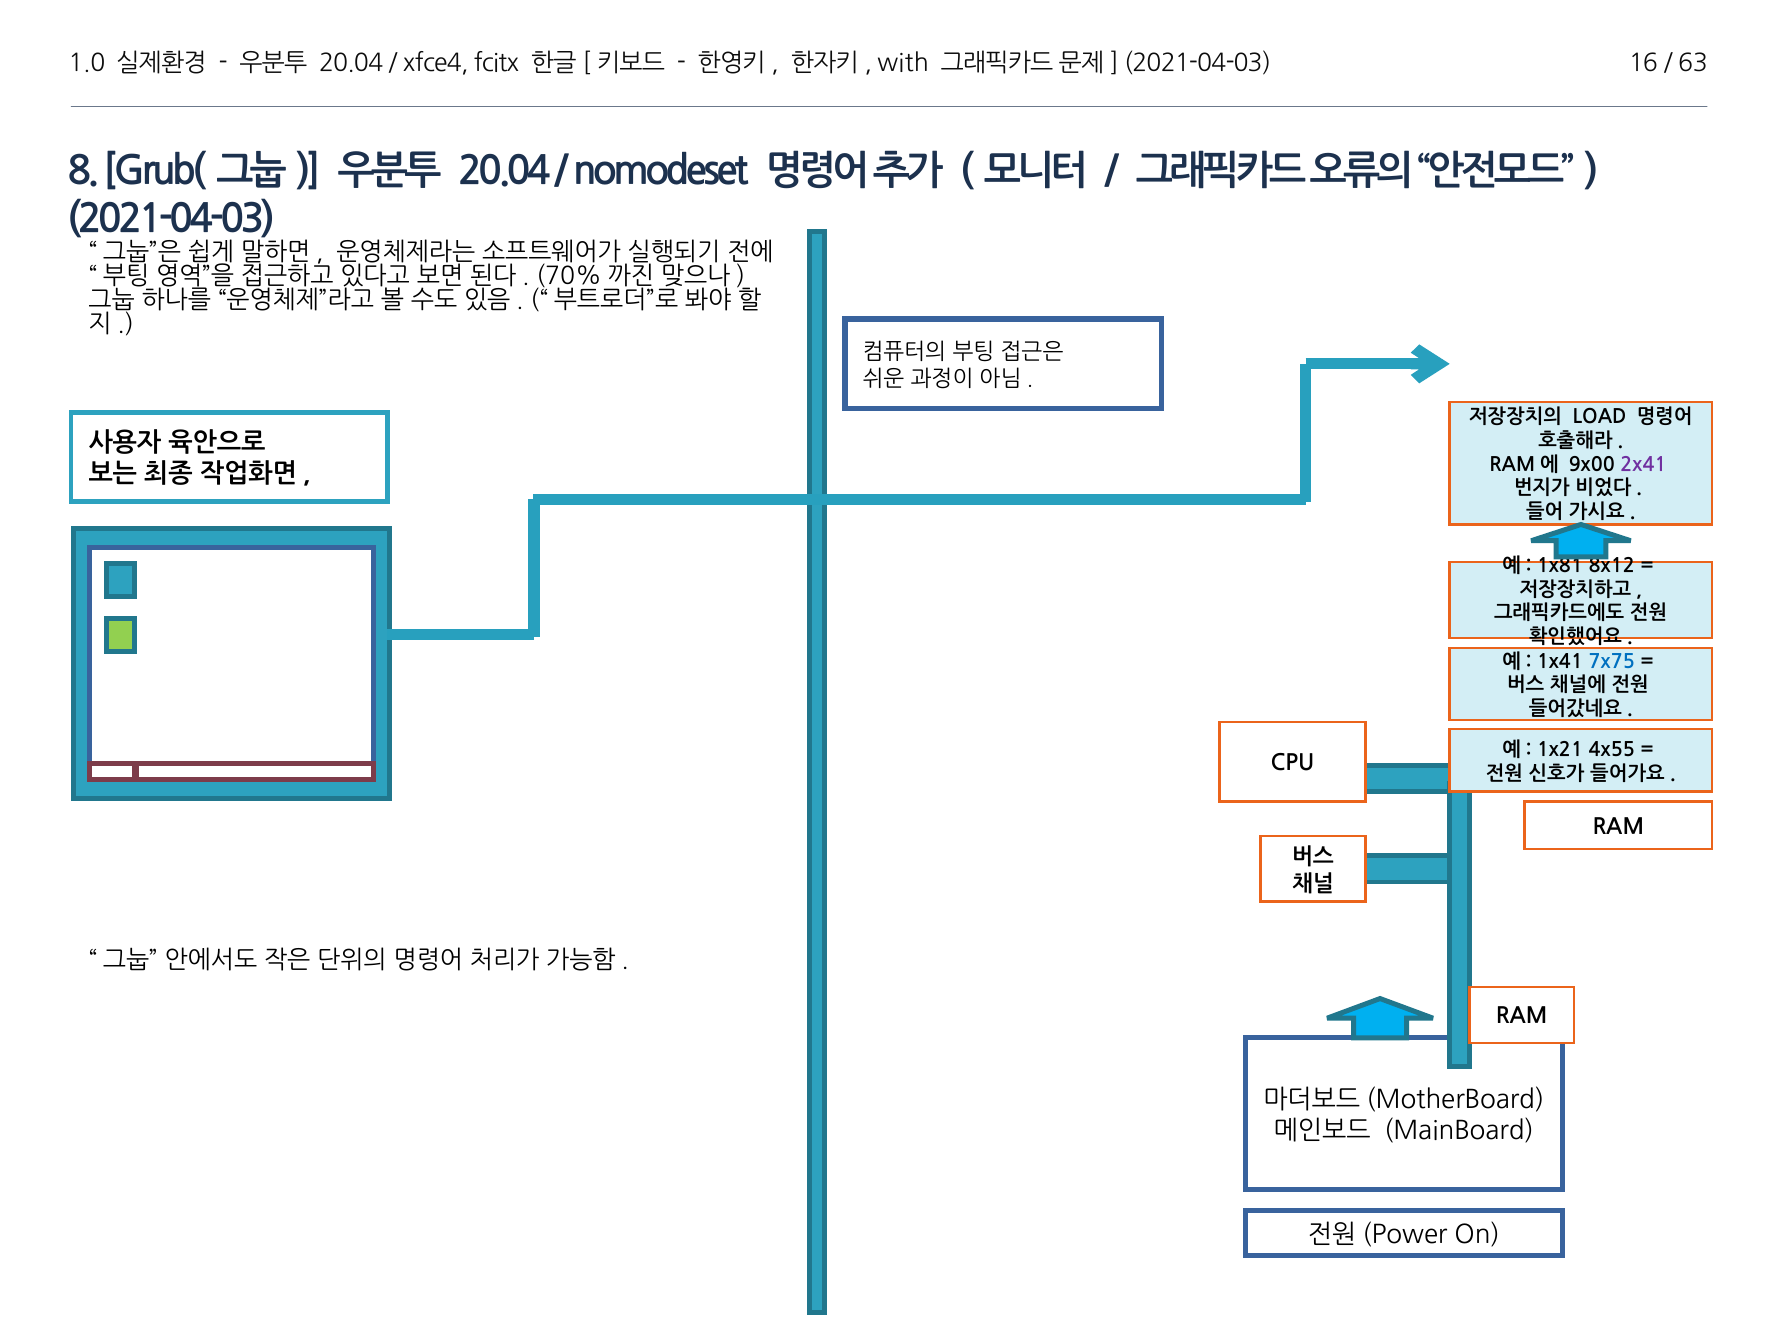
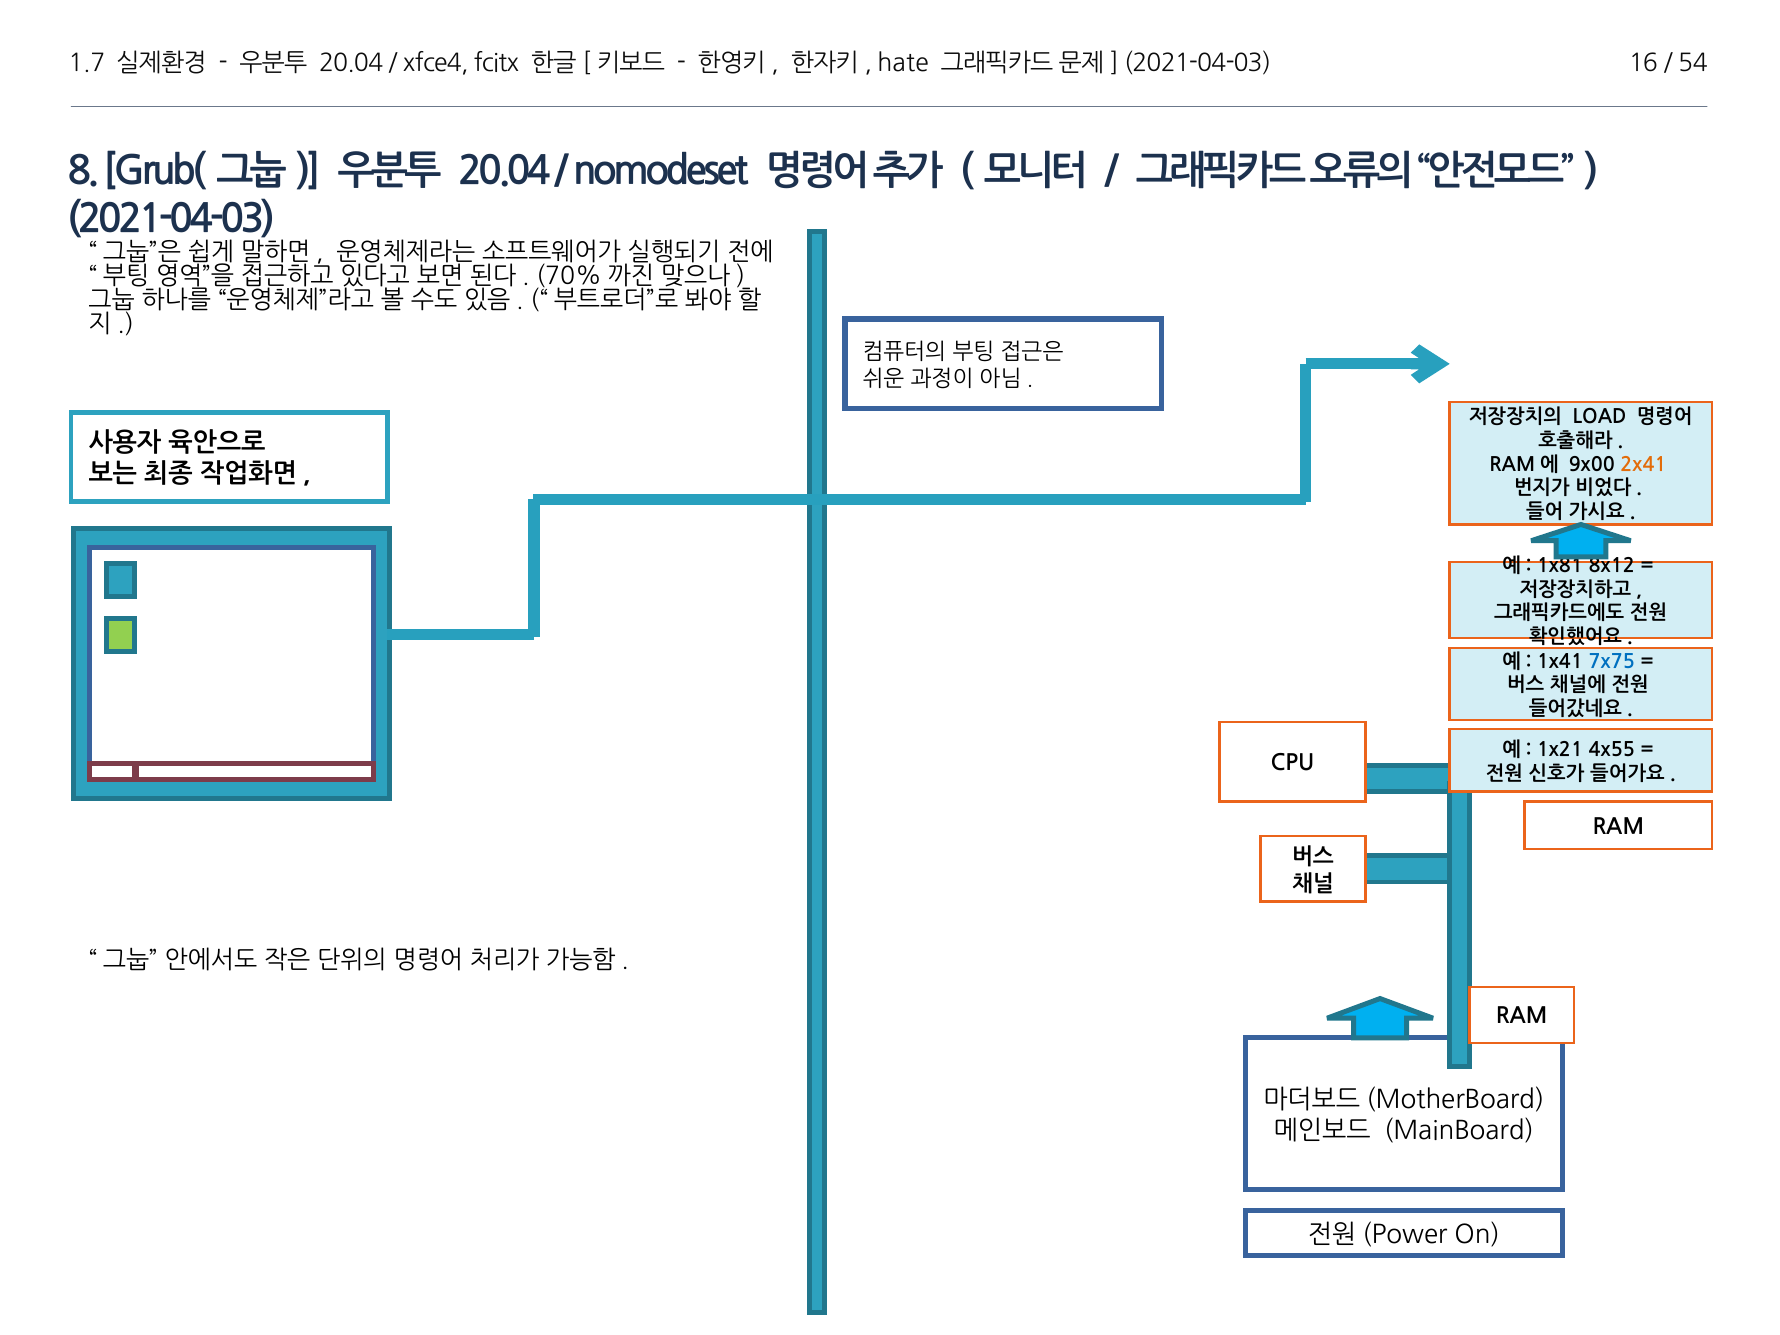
1.0: 1.0 -> 1.7
with: with -> hate
63: 63 -> 54
2x41 colour: purple -> orange
